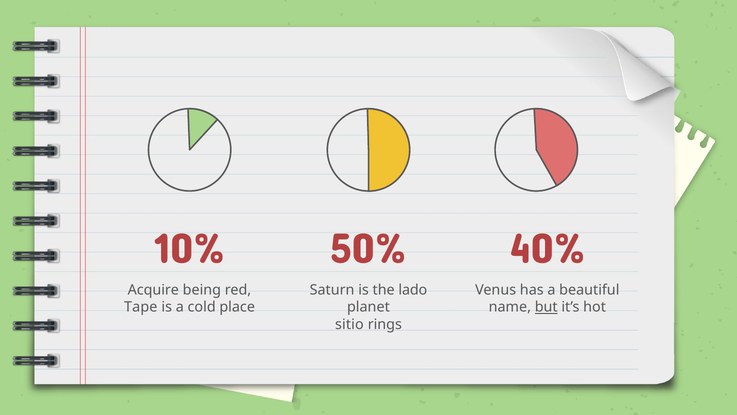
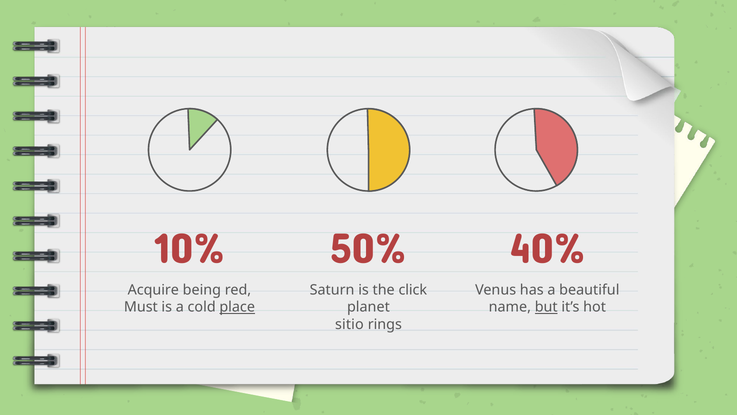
lado: lado -> click
Tape: Tape -> Must
place underline: none -> present
